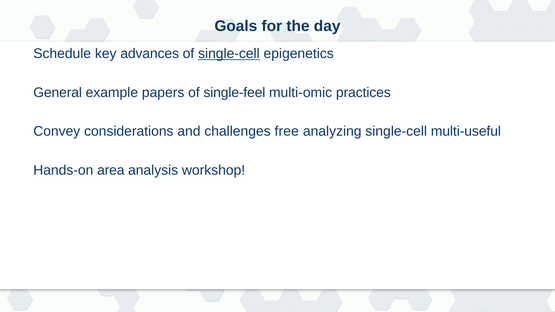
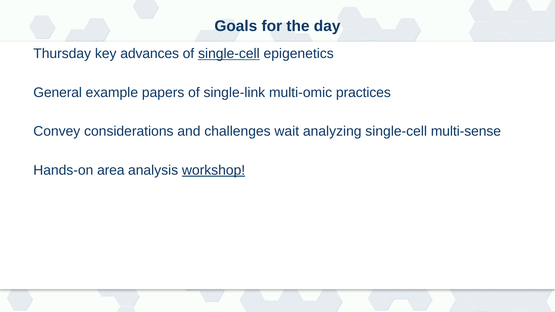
Schedule: Schedule -> Thursday
single-feel: single-feel -> single-link
free: free -> wait
multi-useful: multi-useful -> multi-sense
workshop underline: none -> present
